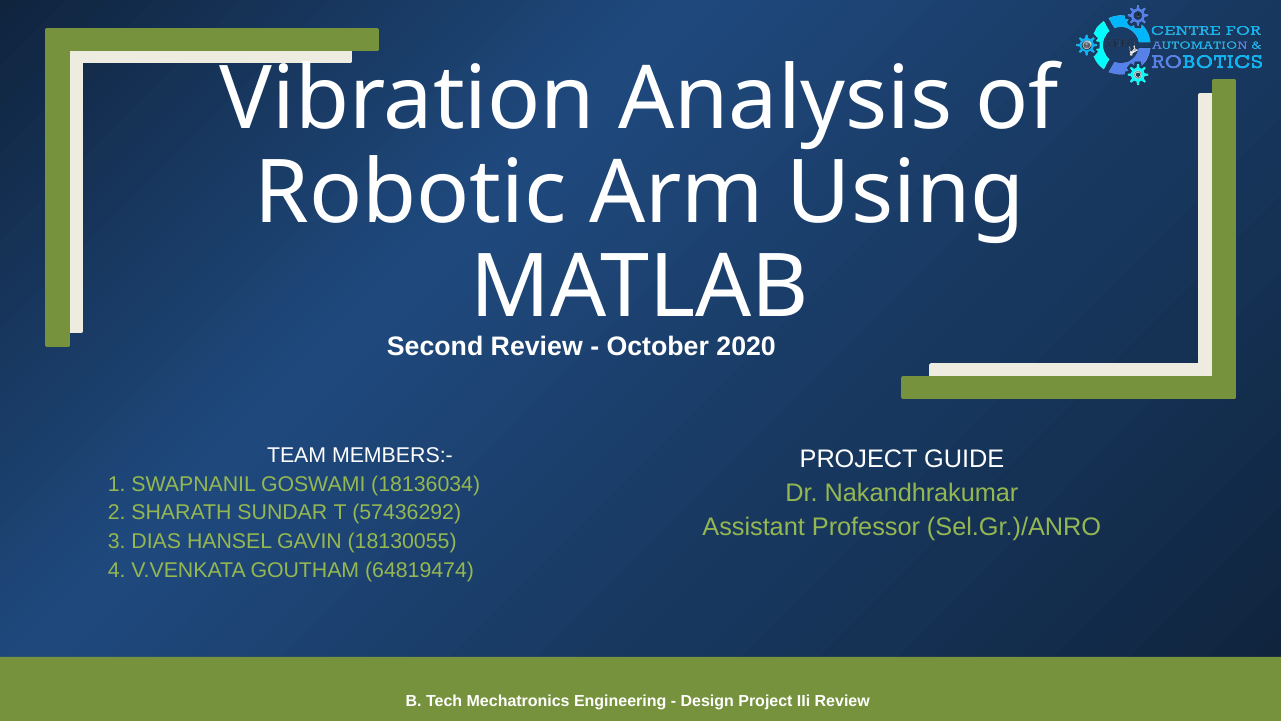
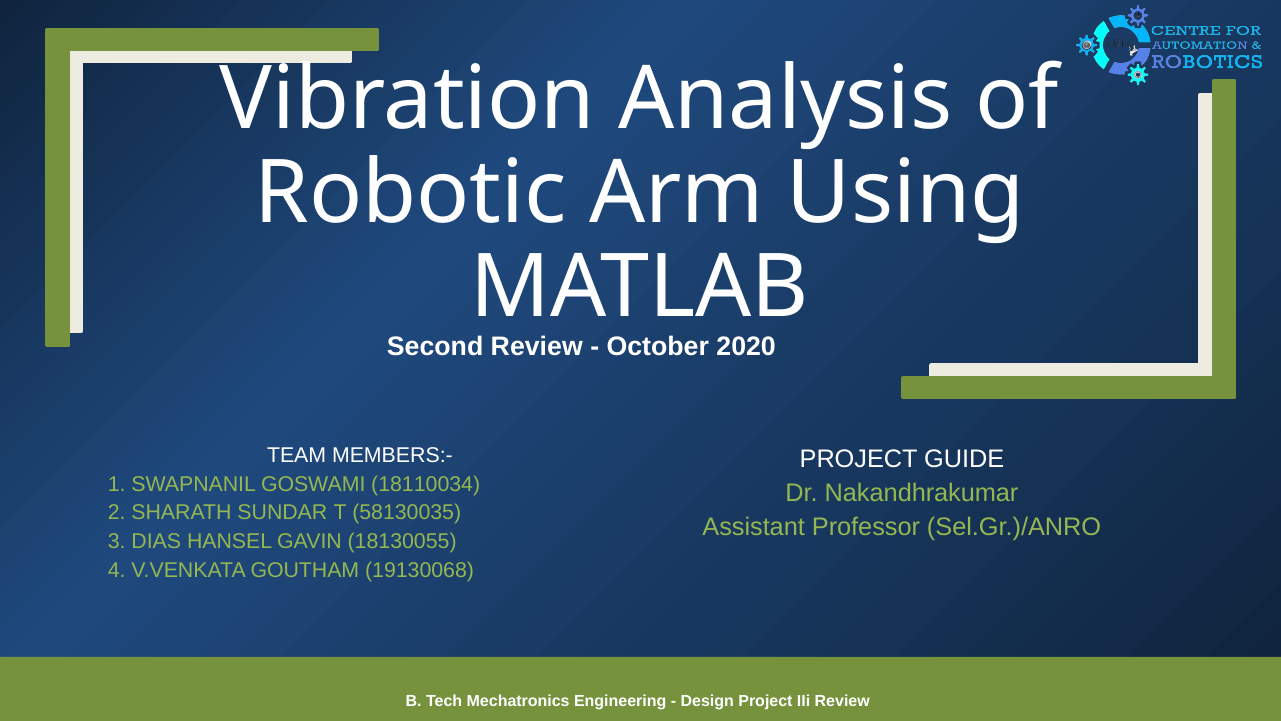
18136034: 18136034 -> 18110034
57436292: 57436292 -> 58130035
64819474: 64819474 -> 19130068
